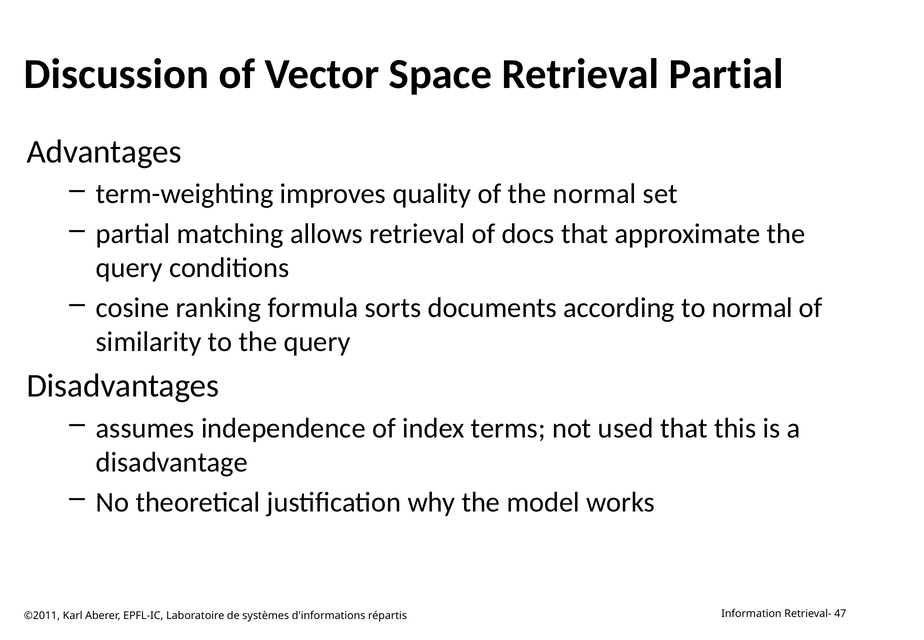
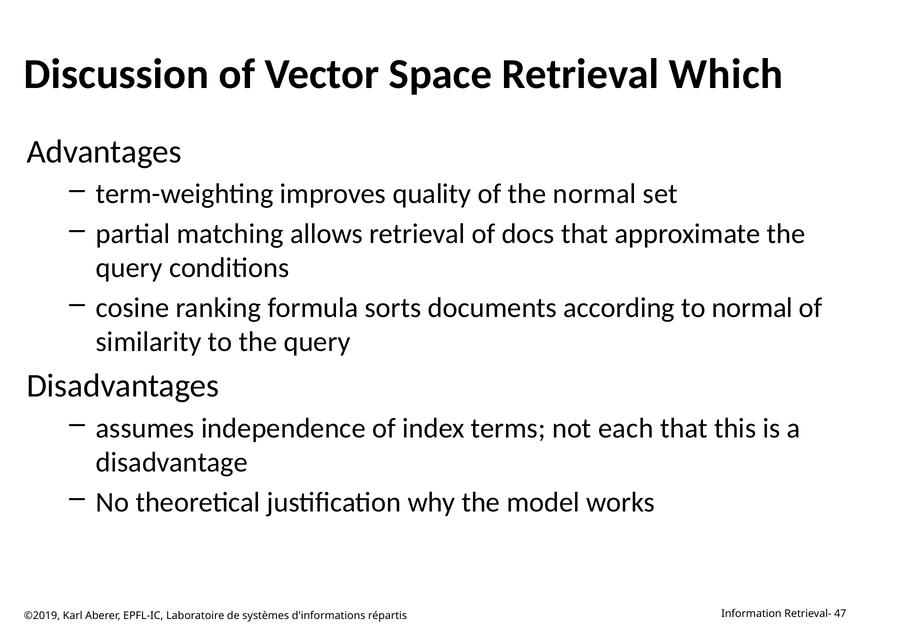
Retrieval Partial: Partial -> Which
used: used -> each
©2011: ©2011 -> ©2019
